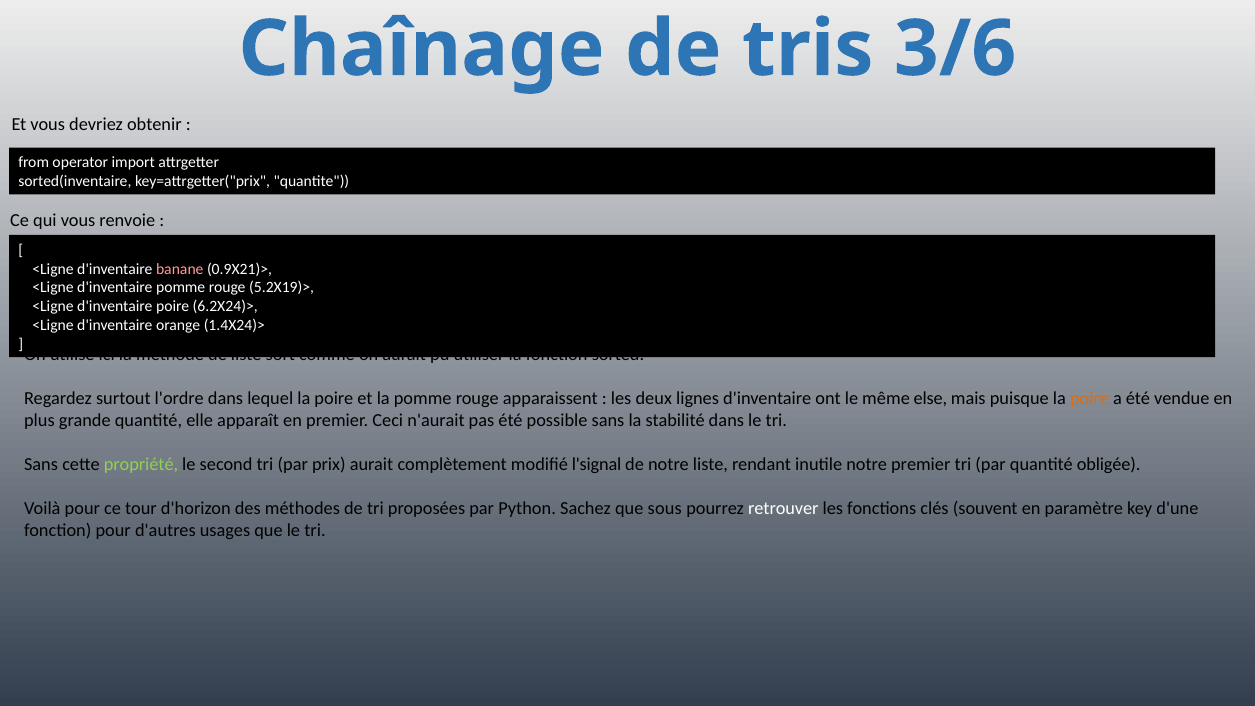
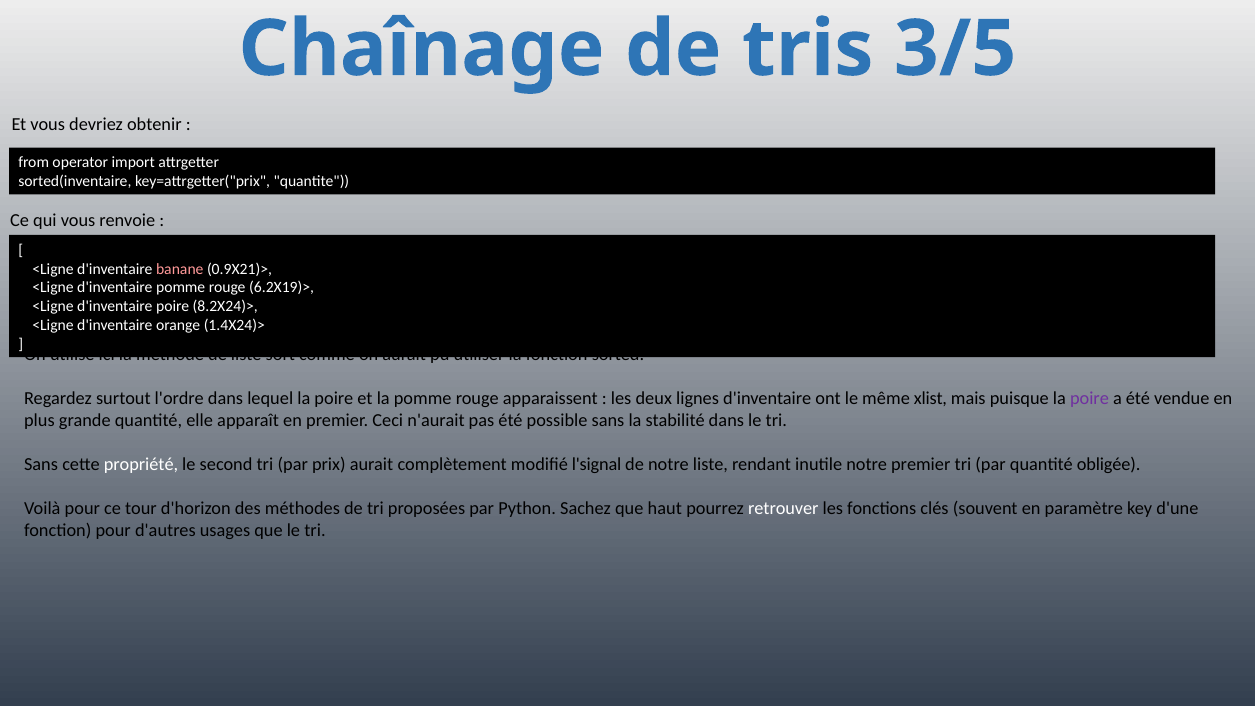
3/6: 3/6 -> 3/5
5.2X19)>: 5.2X19)> -> 6.2X19)>
6.2X24)>: 6.2X24)> -> 8.2X24)>
else: else -> xlist
poire at (1090, 398) colour: orange -> purple
propriété colour: light green -> white
sous: sous -> haut
